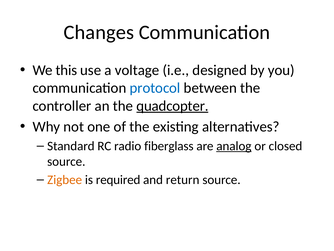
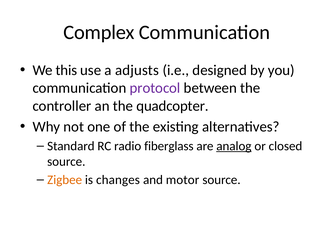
Changes: Changes -> Complex
voltage: voltage -> adjusts
protocol colour: blue -> purple
quadcopter underline: present -> none
required: required -> changes
return: return -> motor
